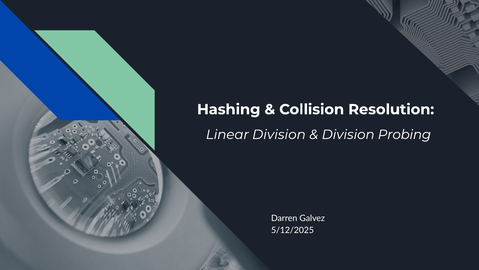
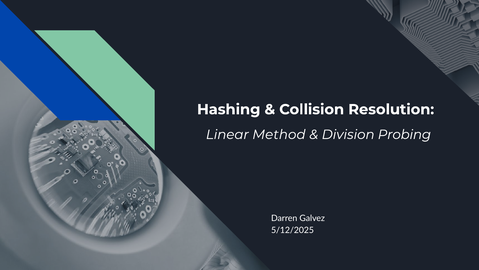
Linear Division: Division -> Method
